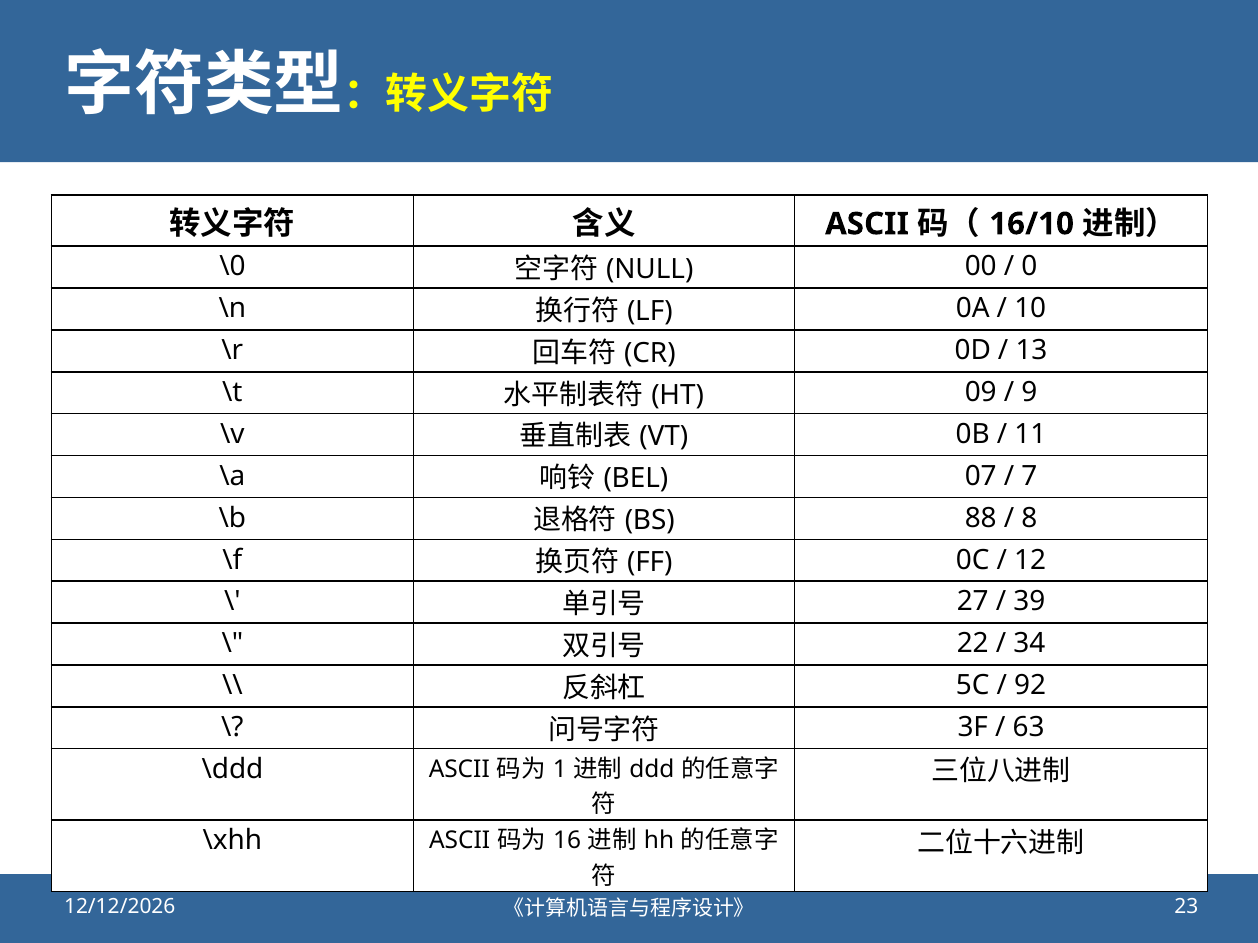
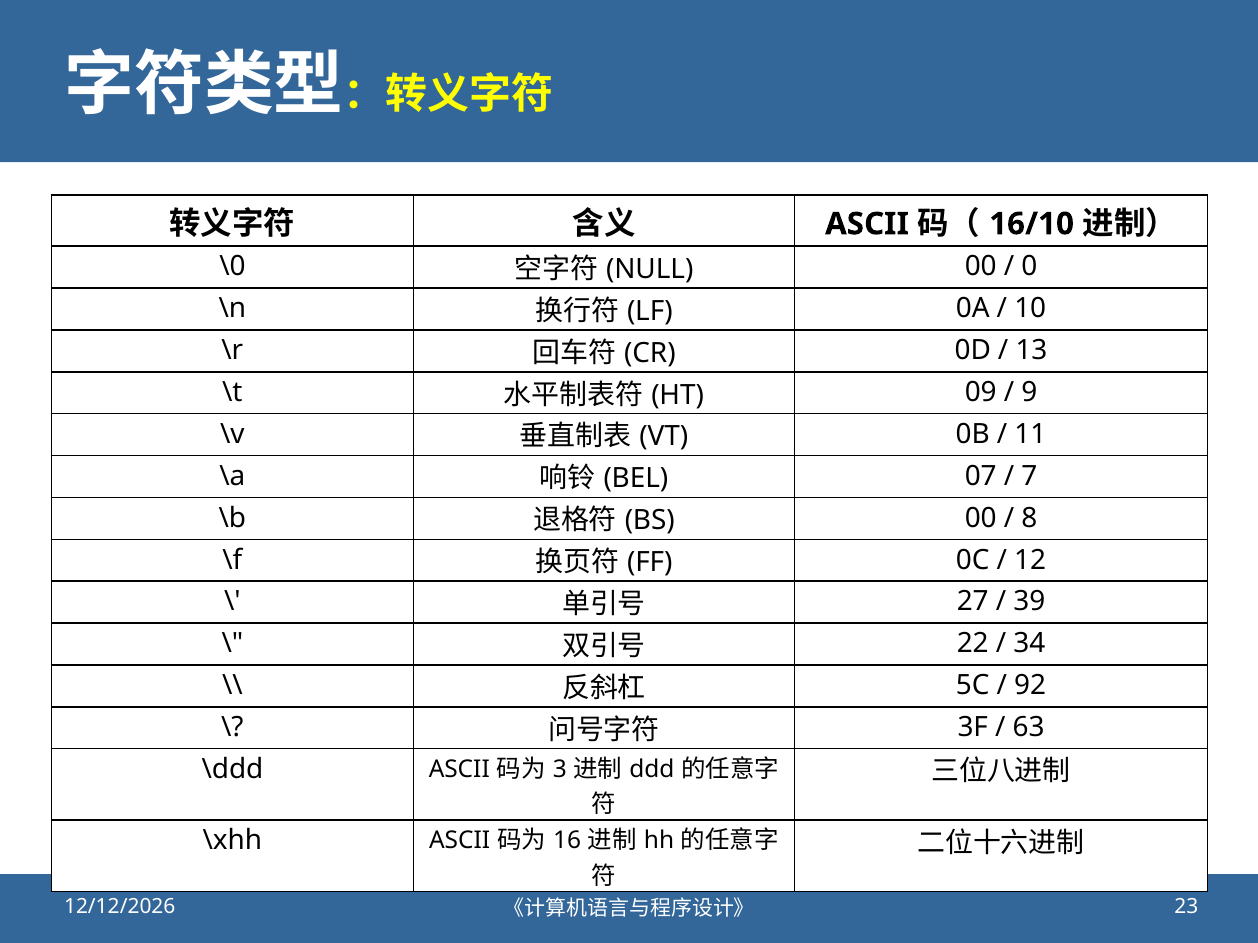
88 at (981, 518): 88 -> 00
1: 1 -> 3
